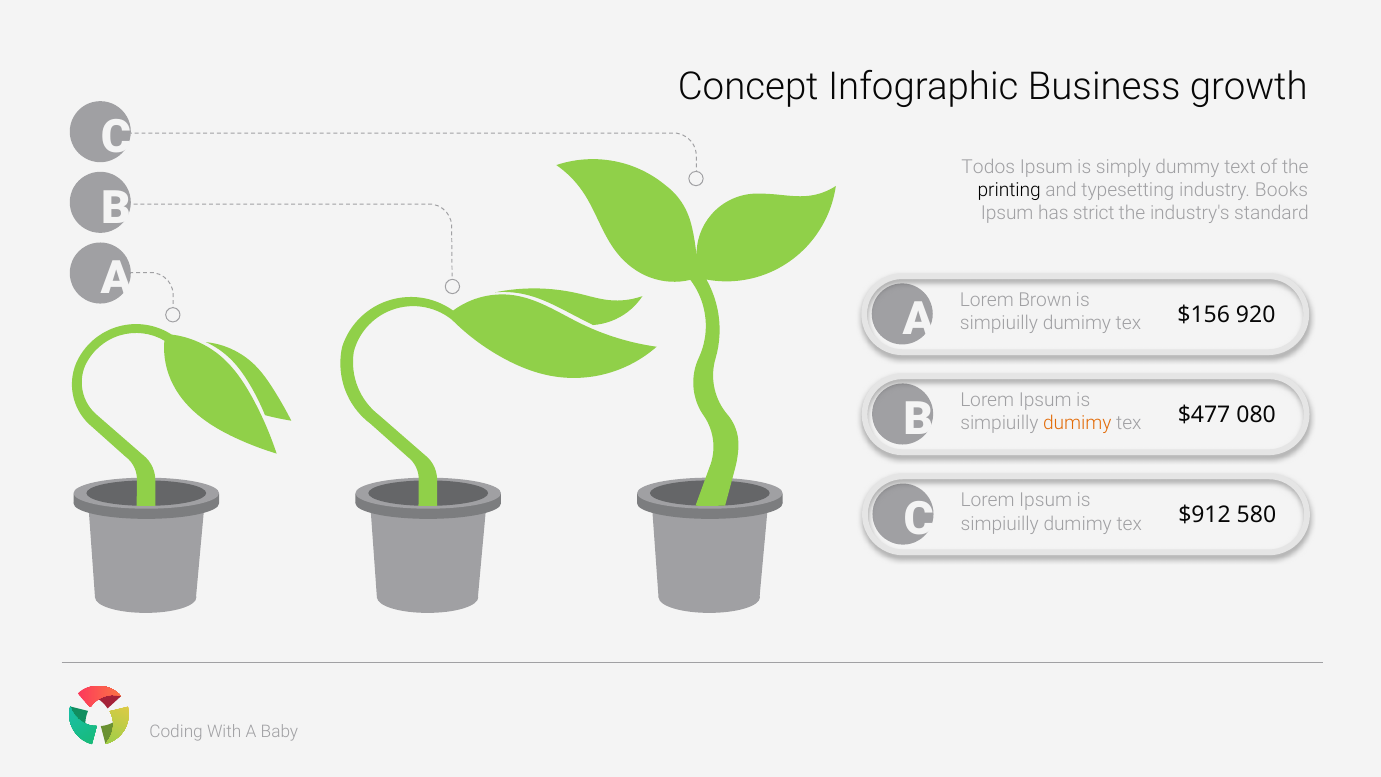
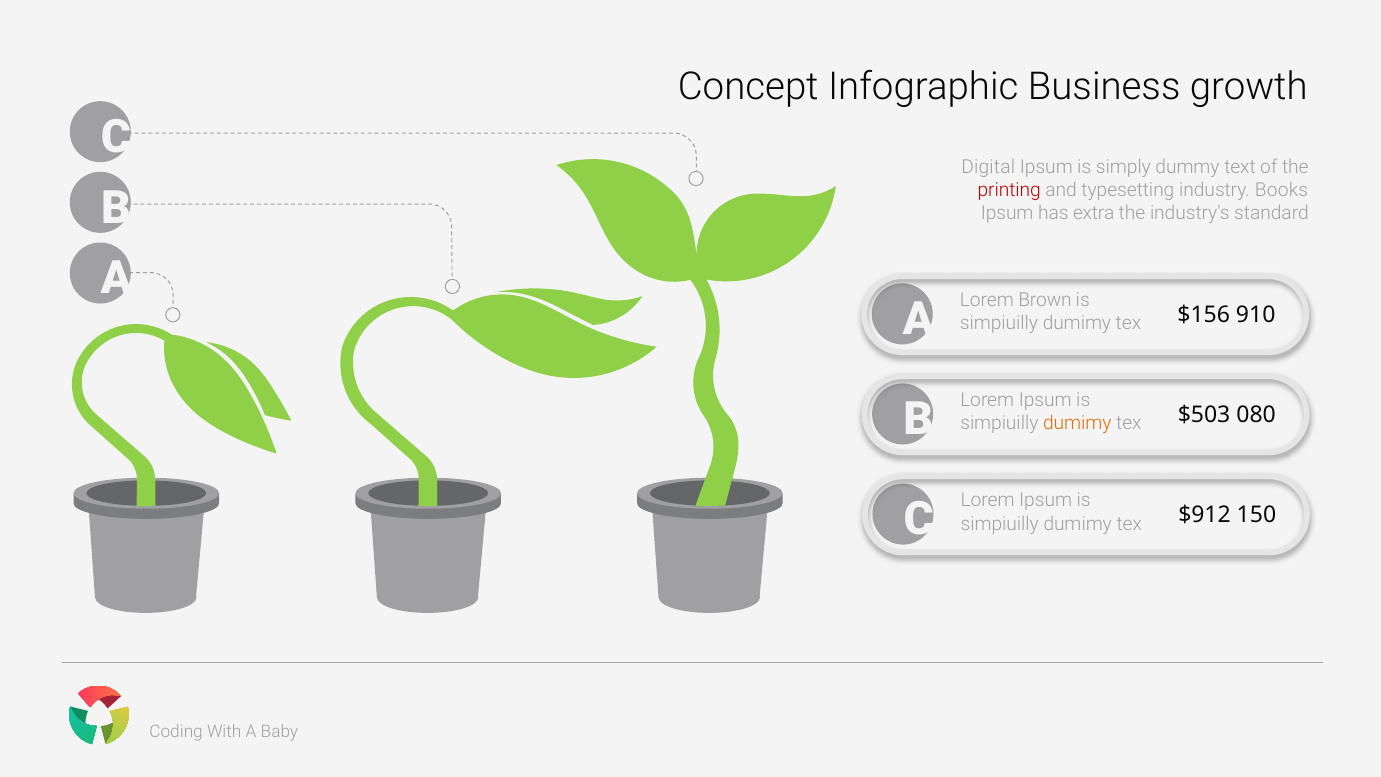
Todos: Todos -> Digital
printing colour: black -> red
strict: strict -> extra
920: 920 -> 910
$477: $477 -> $503
580: 580 -> 150
